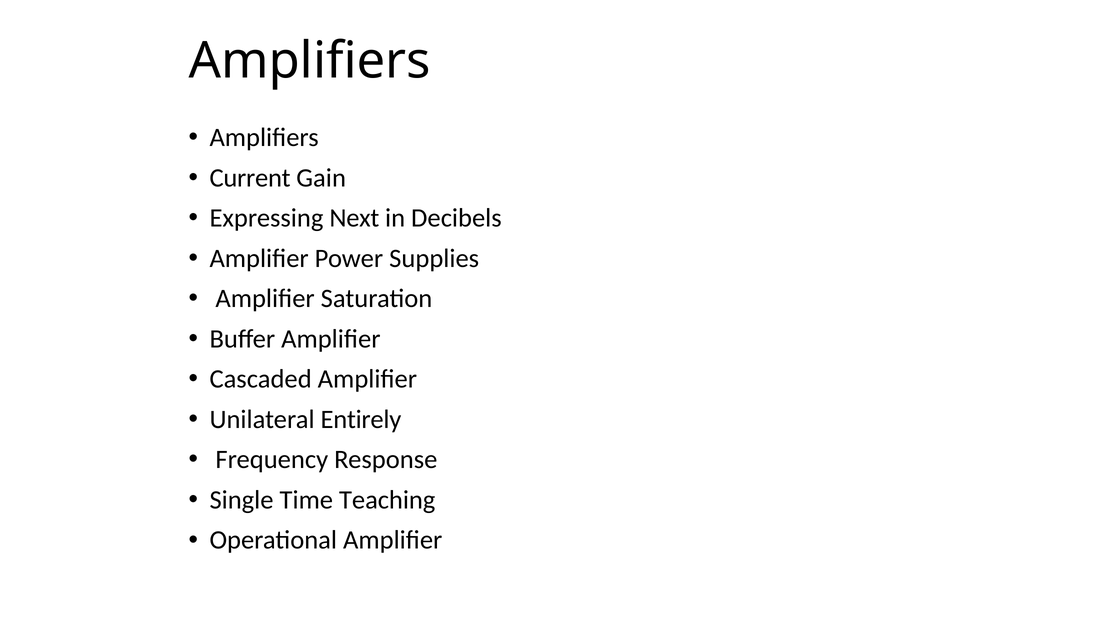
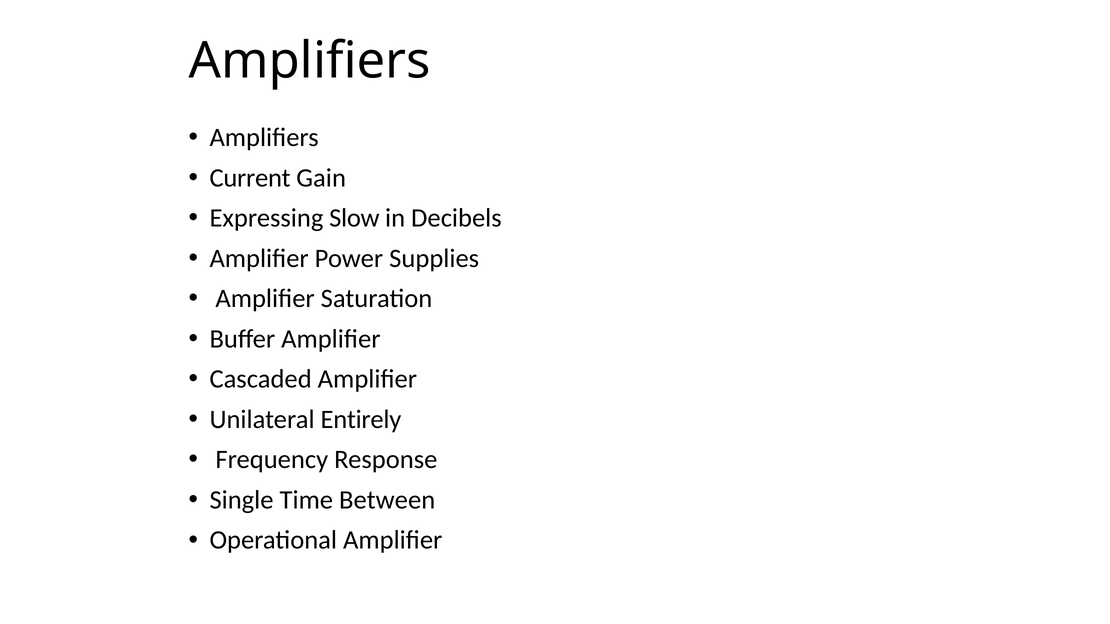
Next: Next -> Slow
Teaching: Teaching -> Between
